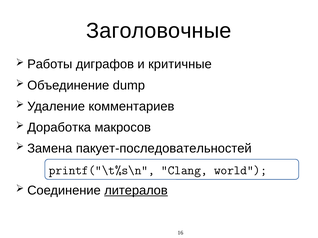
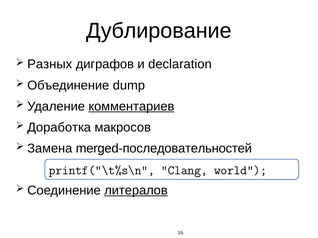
Заголовочные: Заголовочные -> Дублирование
Работы: Работы -> Разных
критичные: критичные -> declaration
комментариев underline: none -> present
пакует-последовательностей: пакует-последовательностей -> merged-последовательностей
